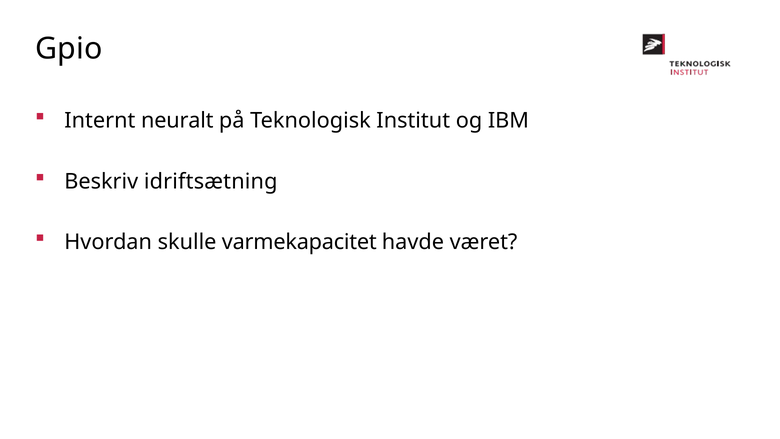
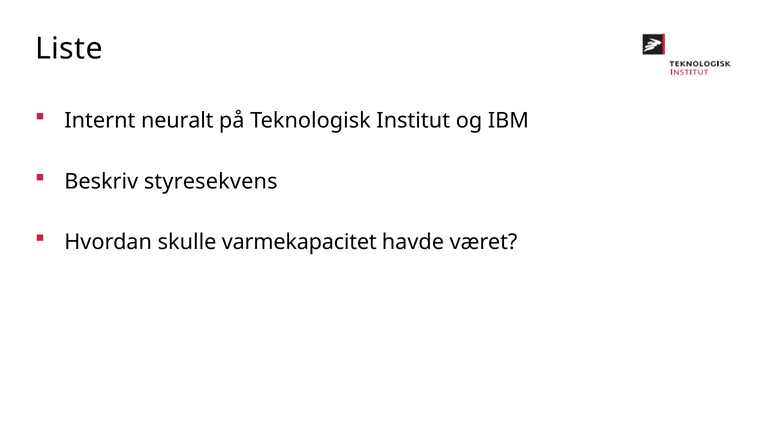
Gpio: Gpio -> Liste
idriftsætning: idriftsætning -> styresekvens
